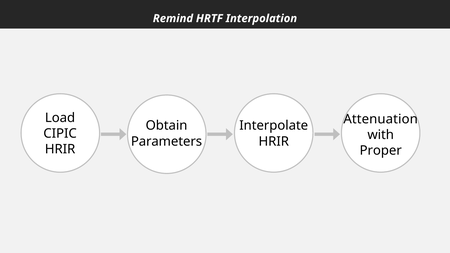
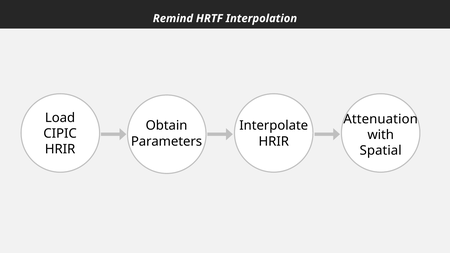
Proper: Proper -> Spatial
